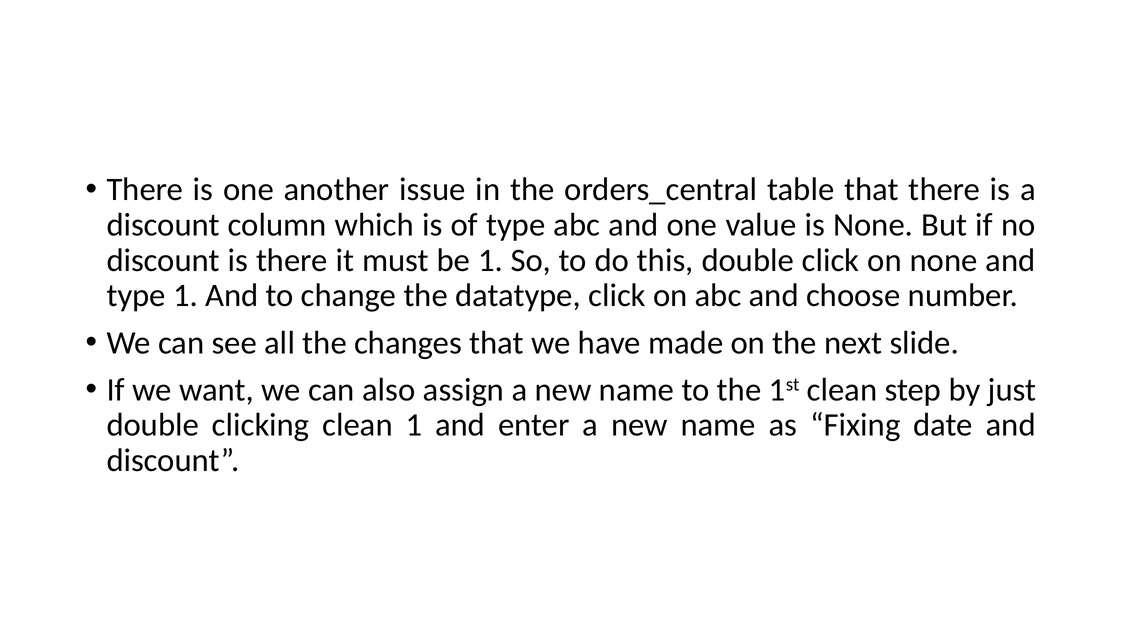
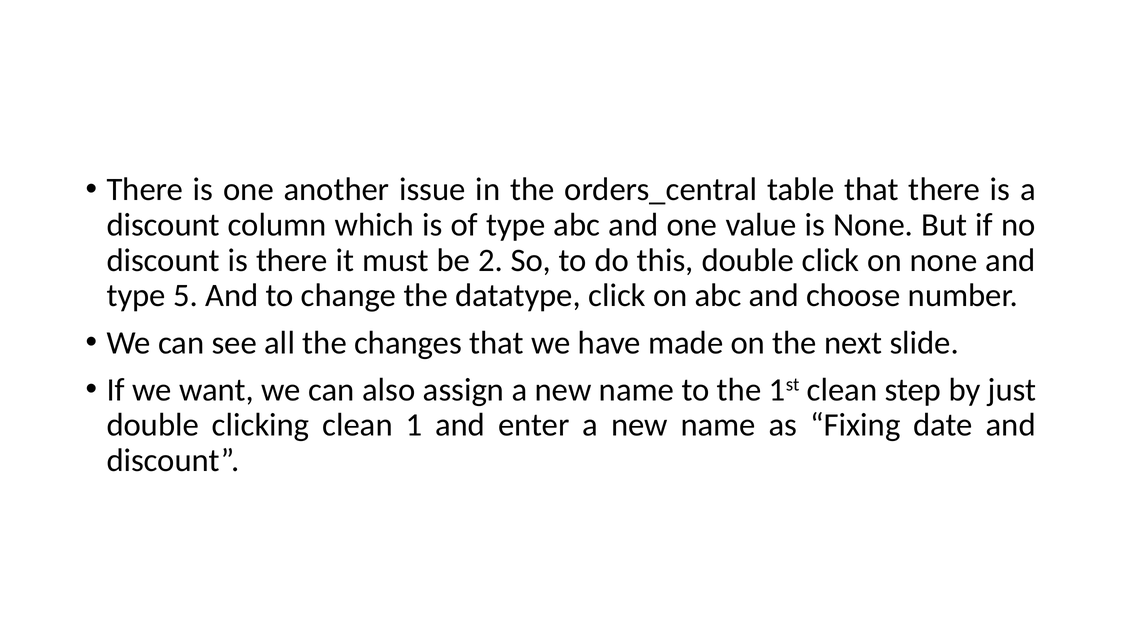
be 1: 1 -> 2
type 1: 1 -> 5
